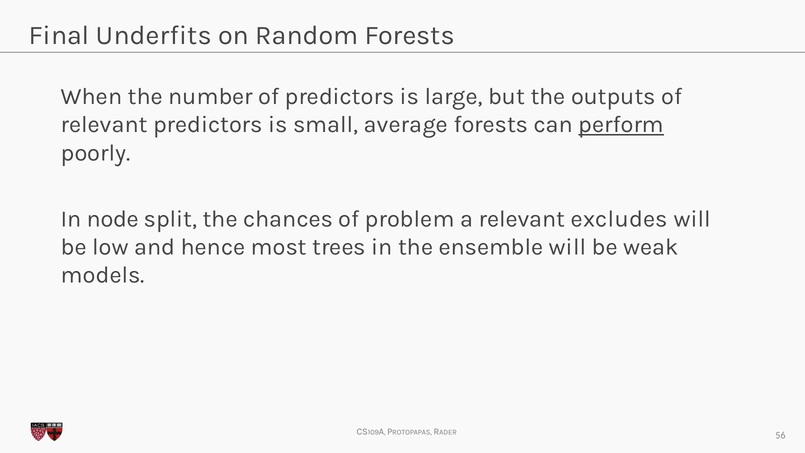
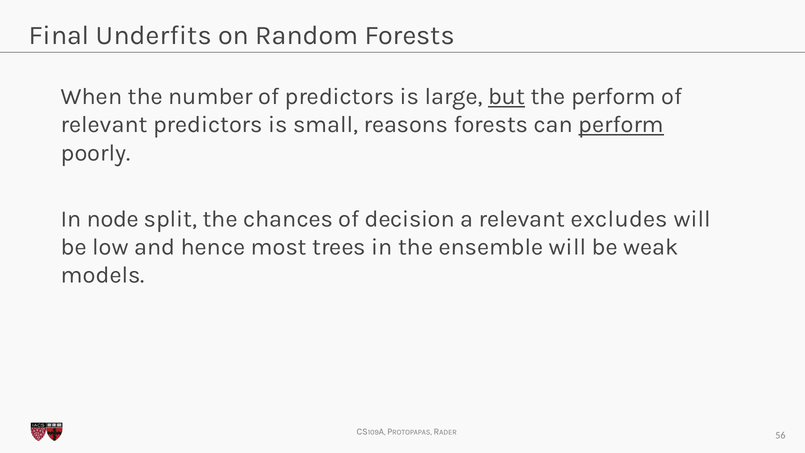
but underline: none -> present
the outputs: outputs -> perform
average: average -> reasons
problem: problem -> decision
